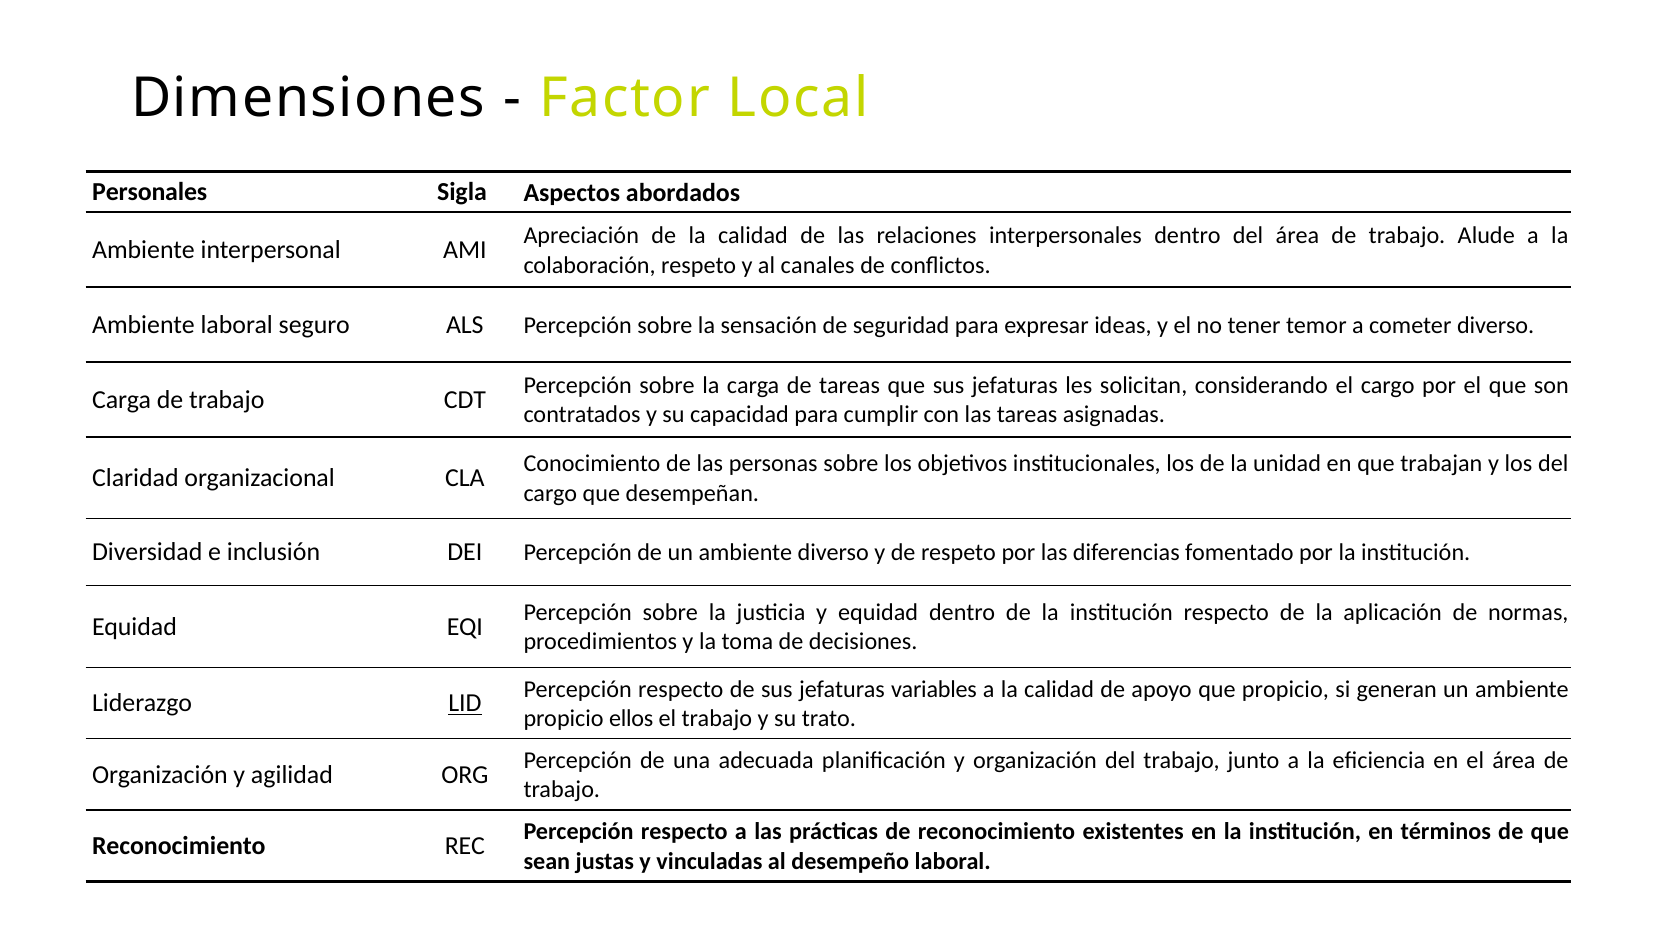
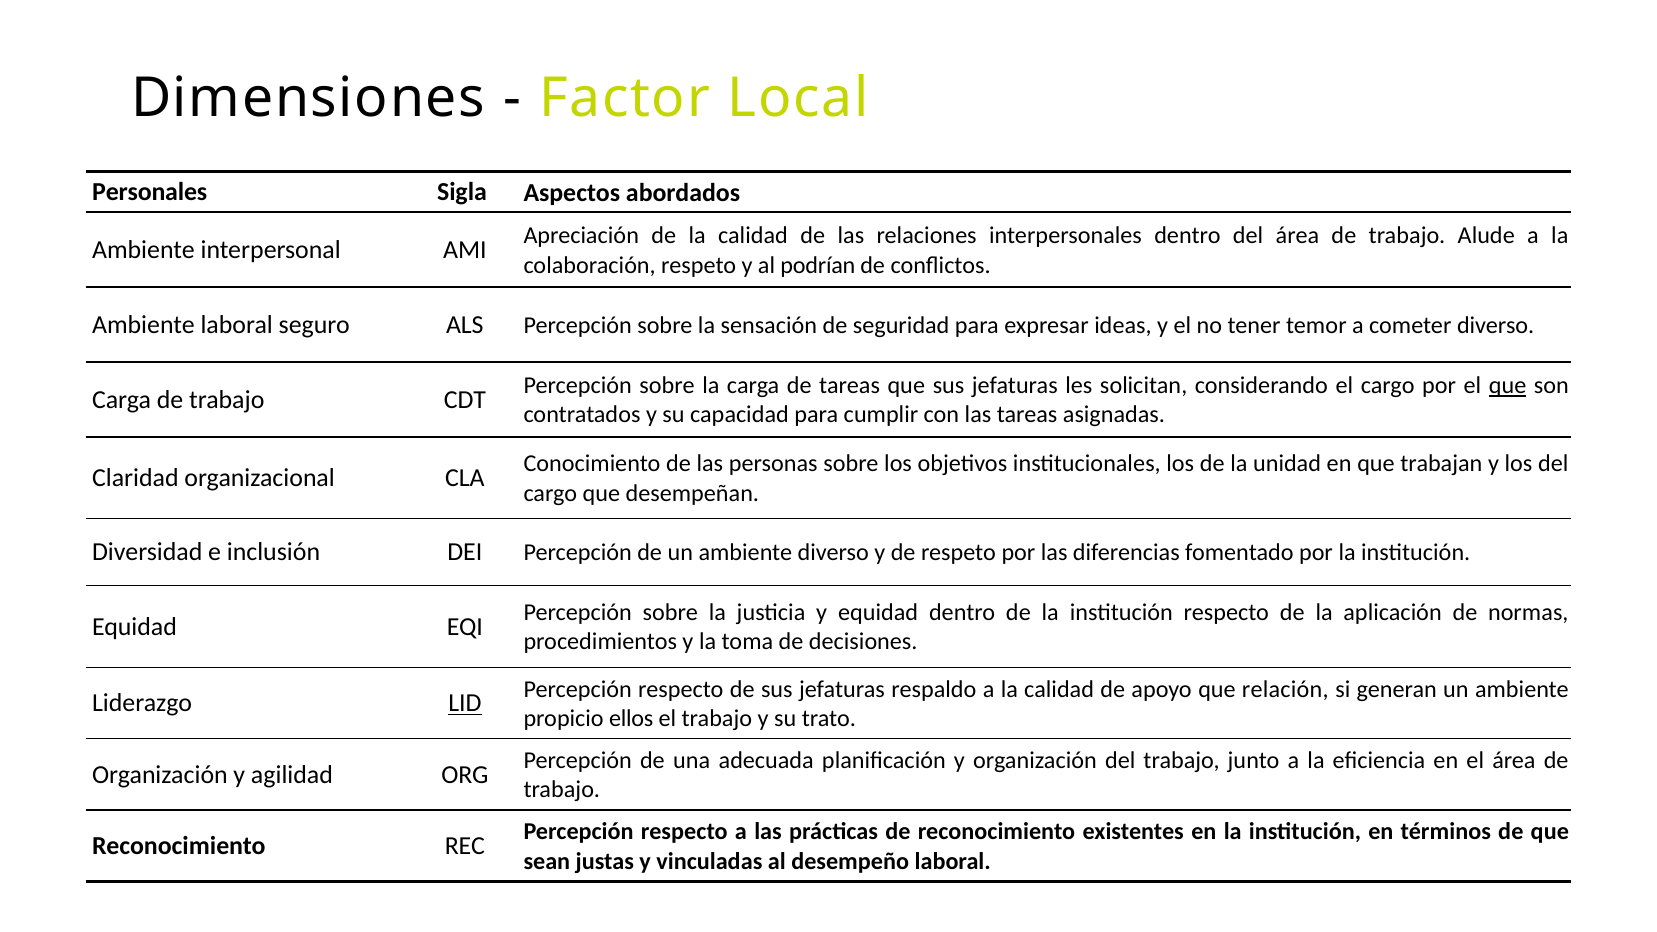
canales: canales -> podrían
que at (1508, 386) underline: none -> present
variables: variables -> respaldo
que propicio: propicio -> relación
